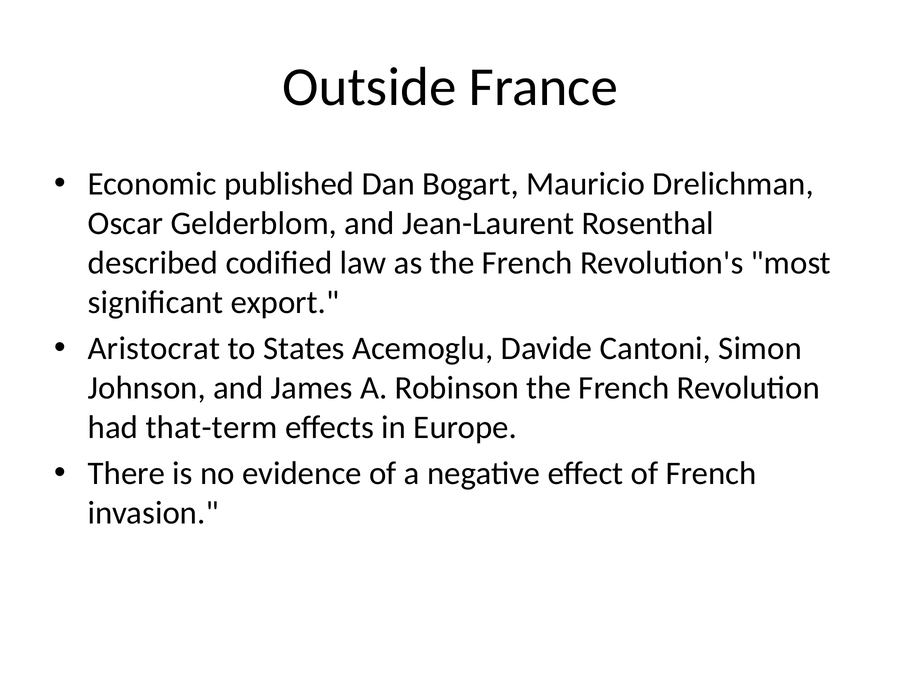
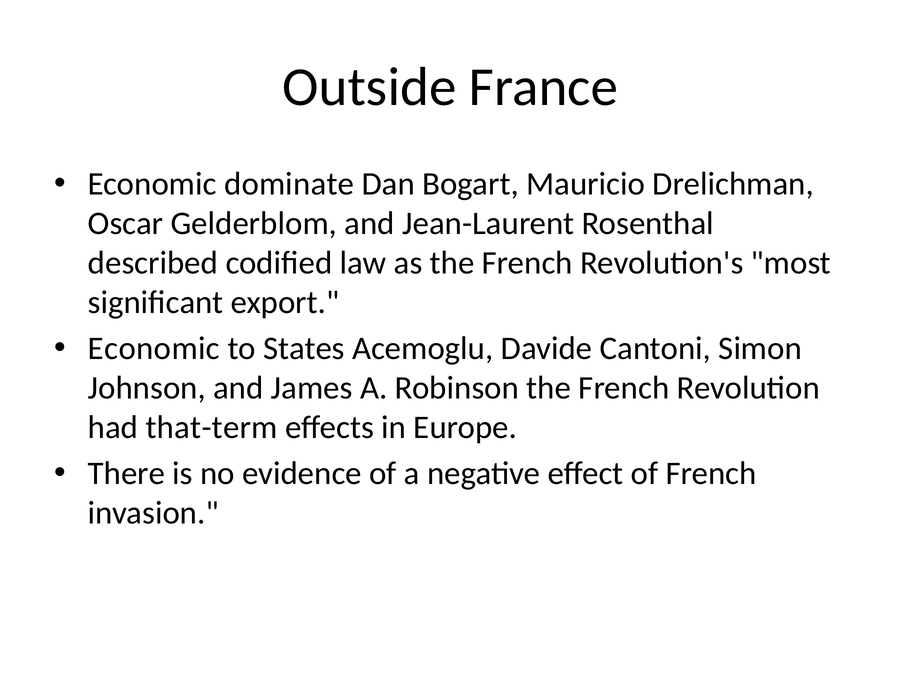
published: published -> dominate
Aristocrat at (154, 349): Aristocrat -> Economic
